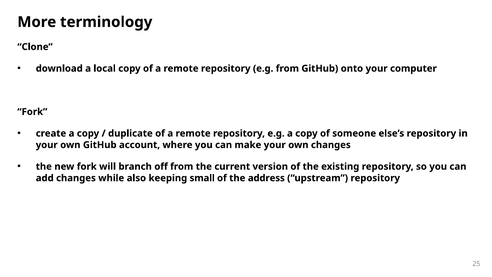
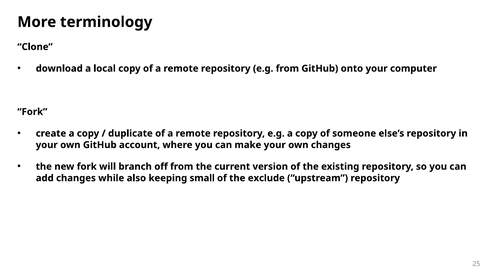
address: address -> exclude
